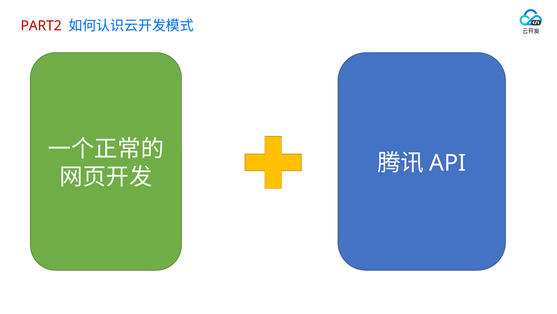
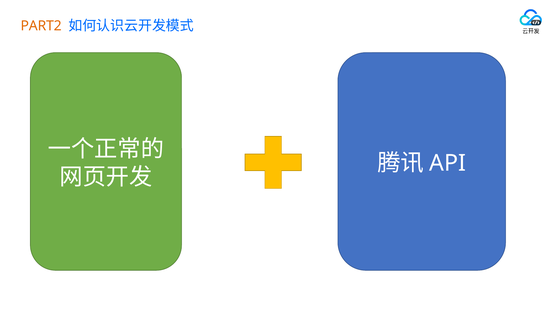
PART2 colour: red -> orange
